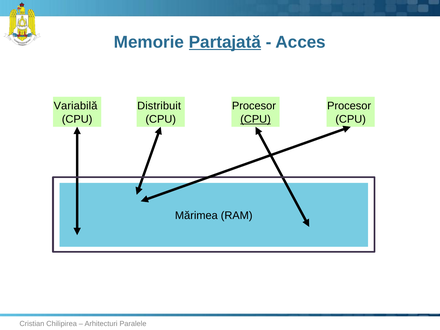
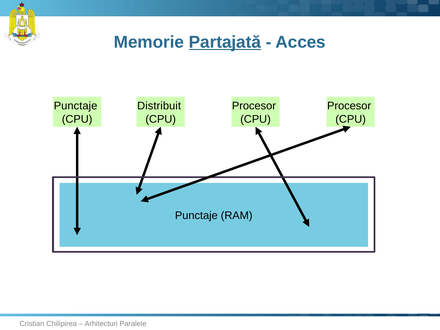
Variabilă at (76, 106): Variabilă -> Punctaje
CPU at (256, 119) underline: present -> none
Mărimea at (196, 216): Mărimea -> Punctaje
